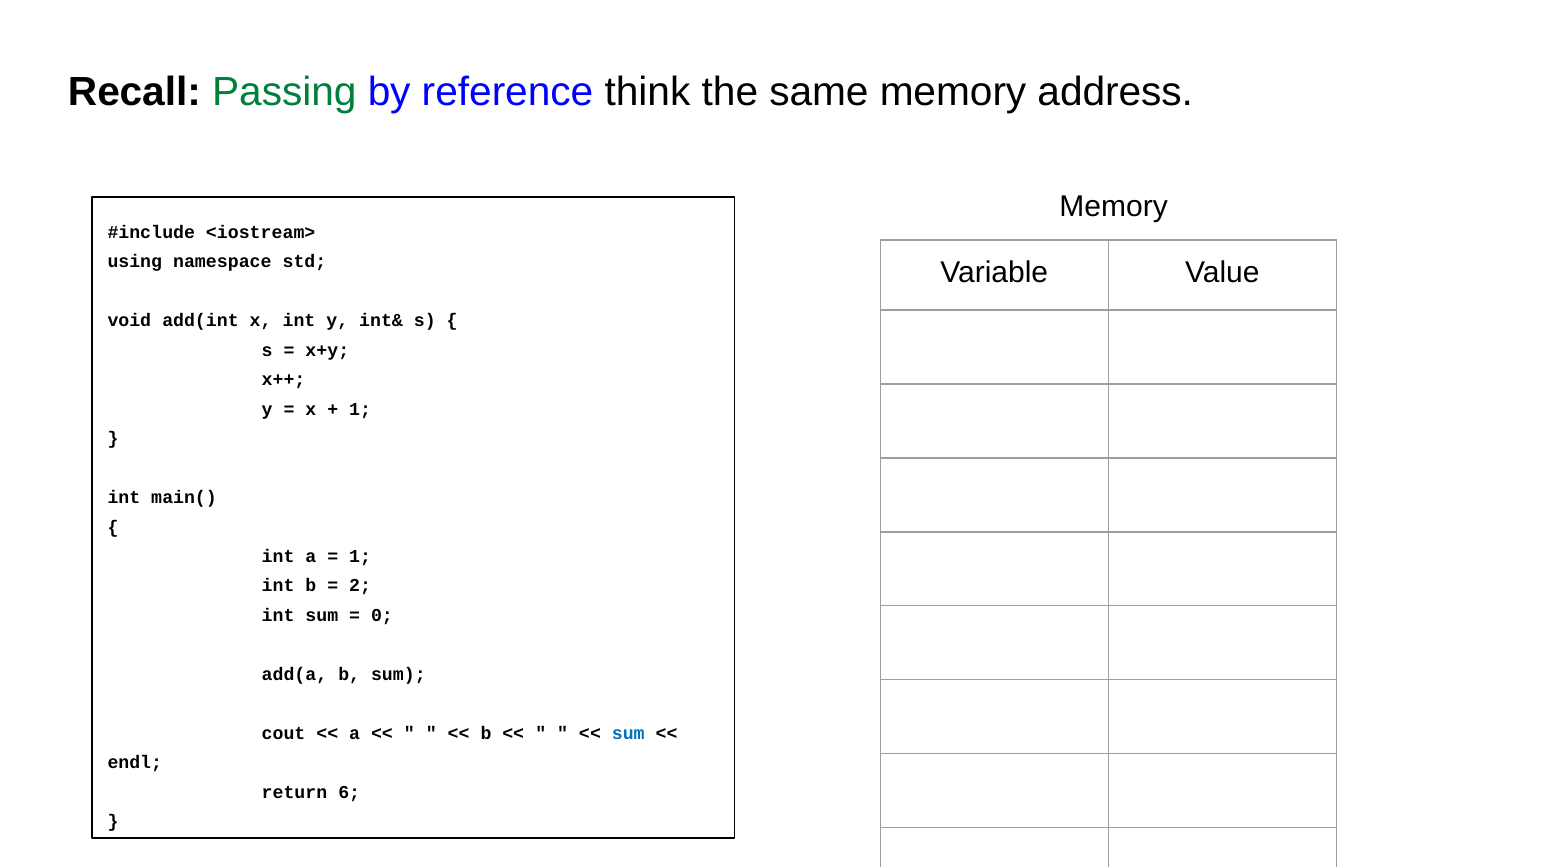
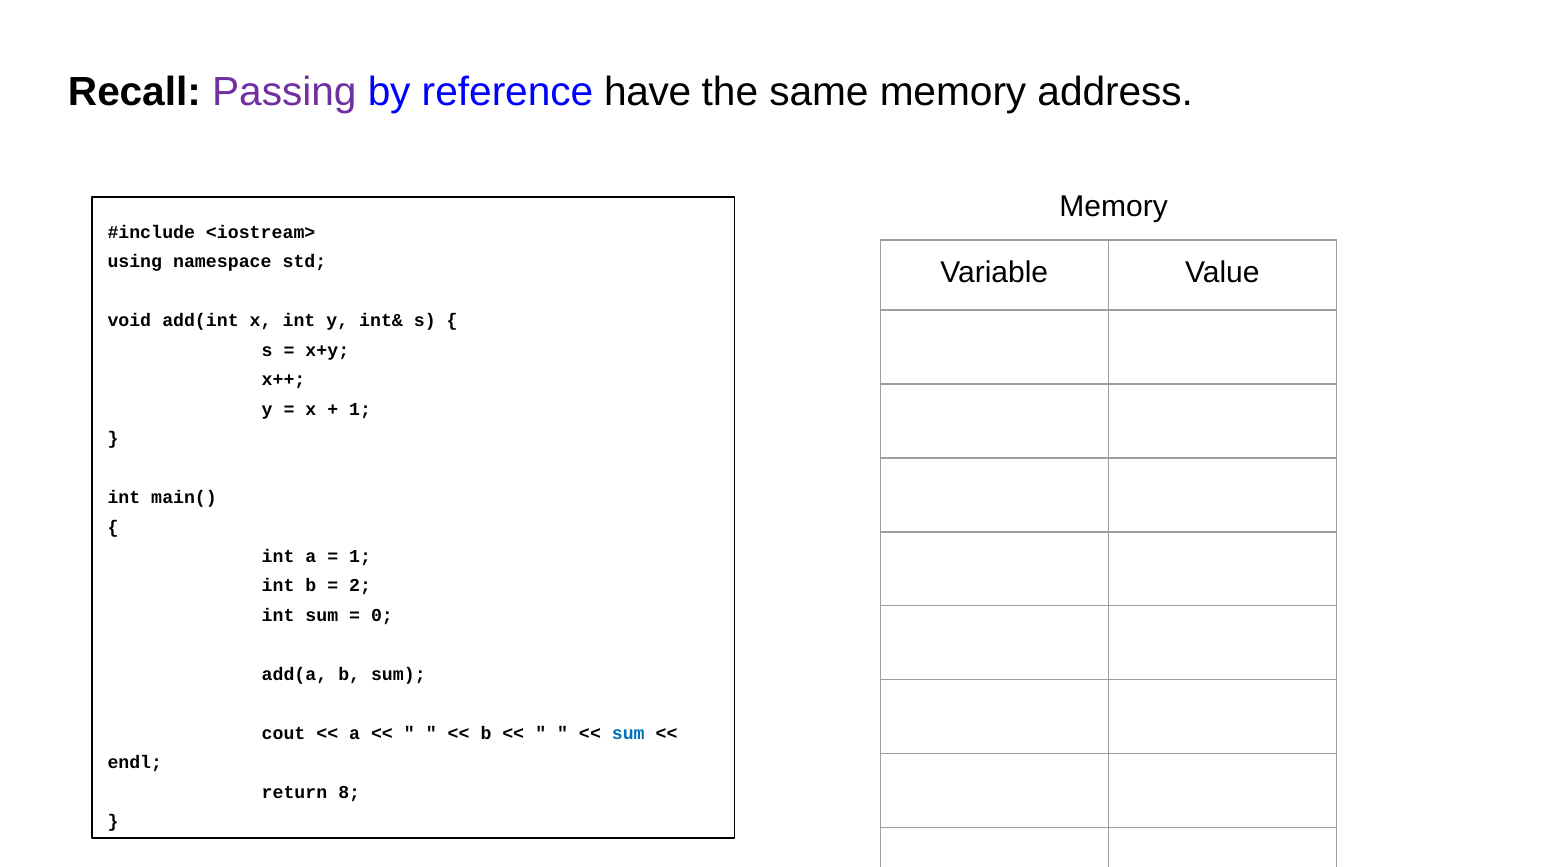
Passing colour: green -> purple
think: think -> have
6: 6 -> 8
